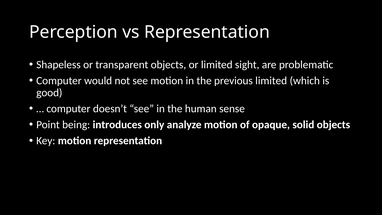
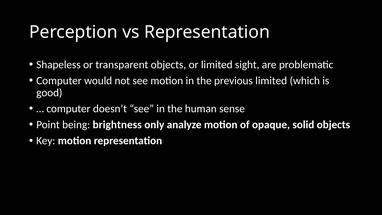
introduces: introduces -> brightness
